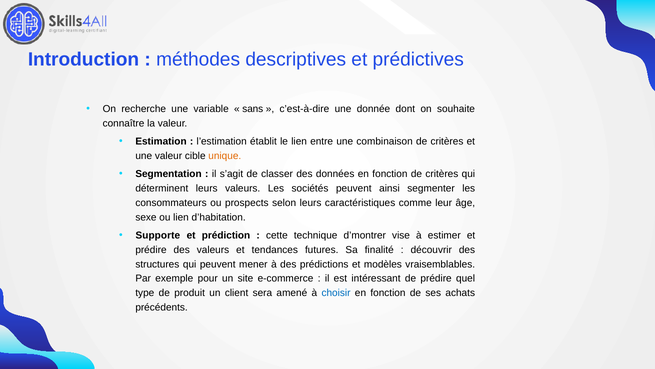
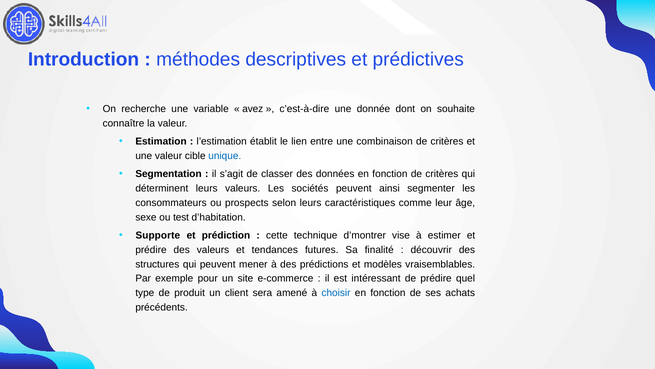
sans: sans -> avez
unique colour: orange -> blue
ou lien: lien -> test
